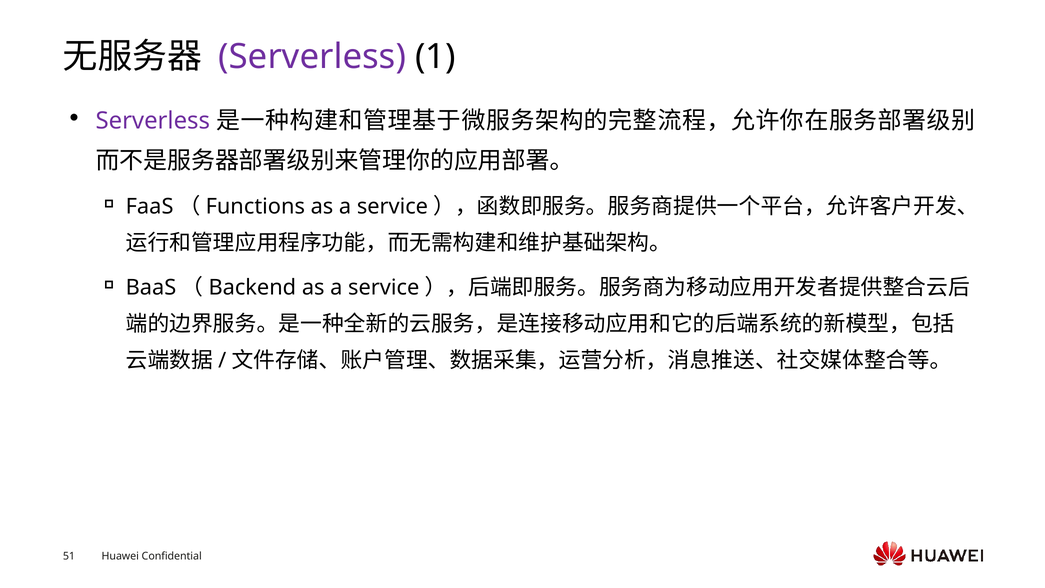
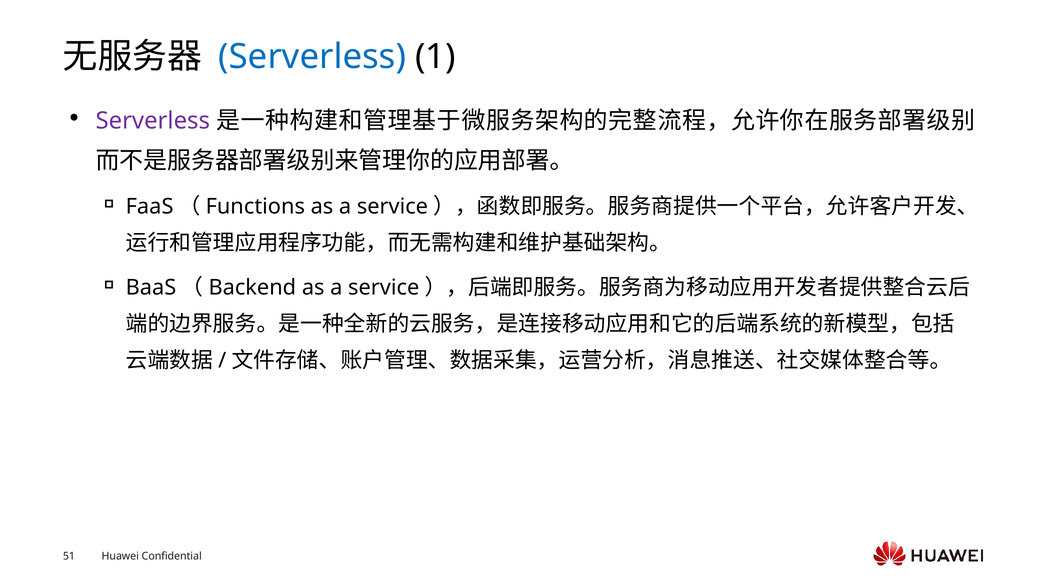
Serverless at (312, 57) colour: purple -> blue
